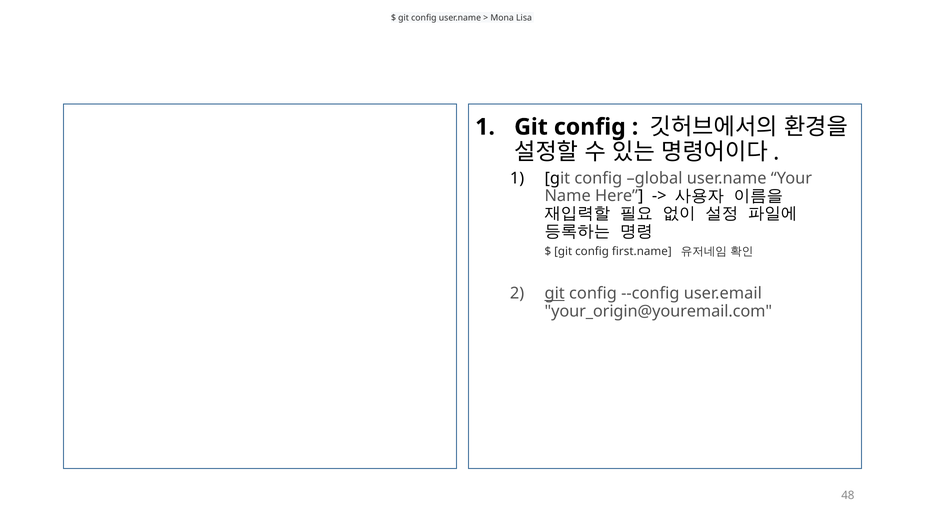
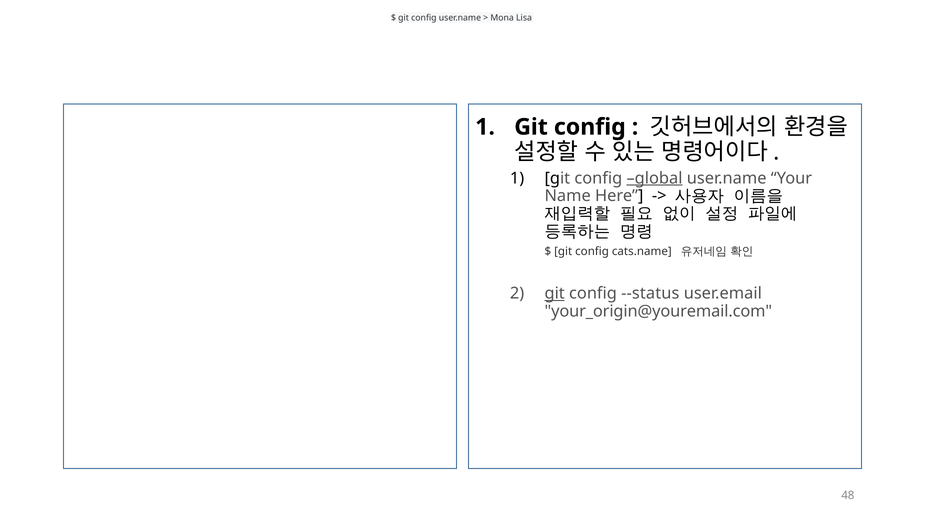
global underline: none -> present
first.name: first.name -> cats.name
--config: --config -> --status
